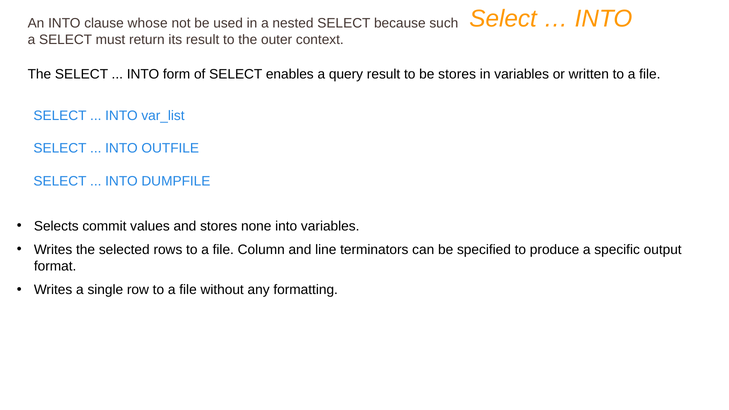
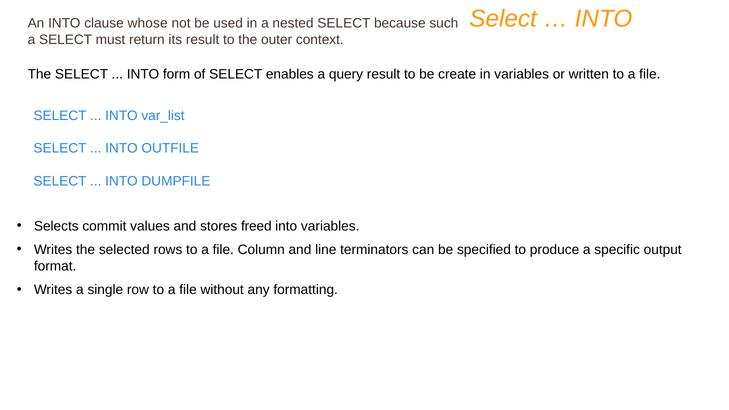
be stores: stores -> create
none: none -> freed
